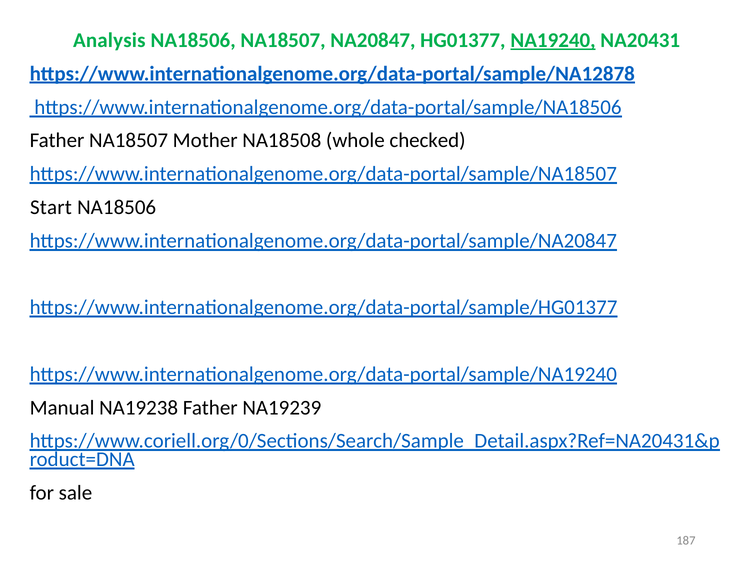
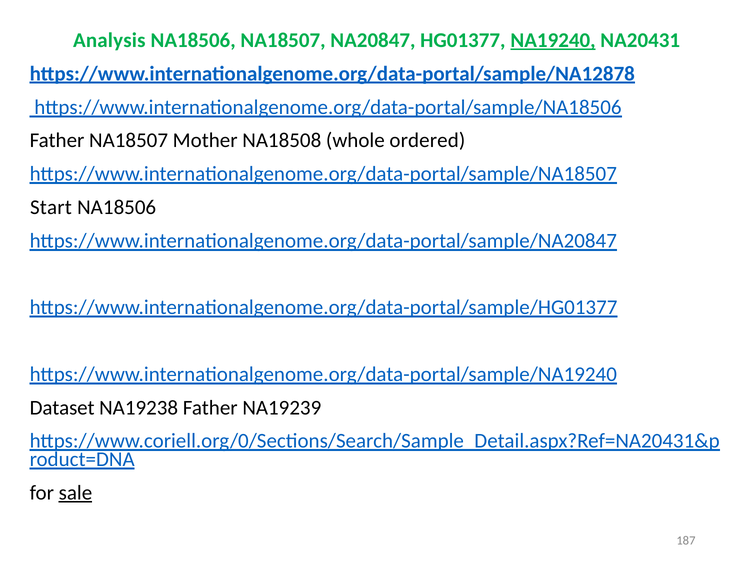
checked: checked -> ordered
Manual: Manual -> Dataset
sale underline: none -> present
